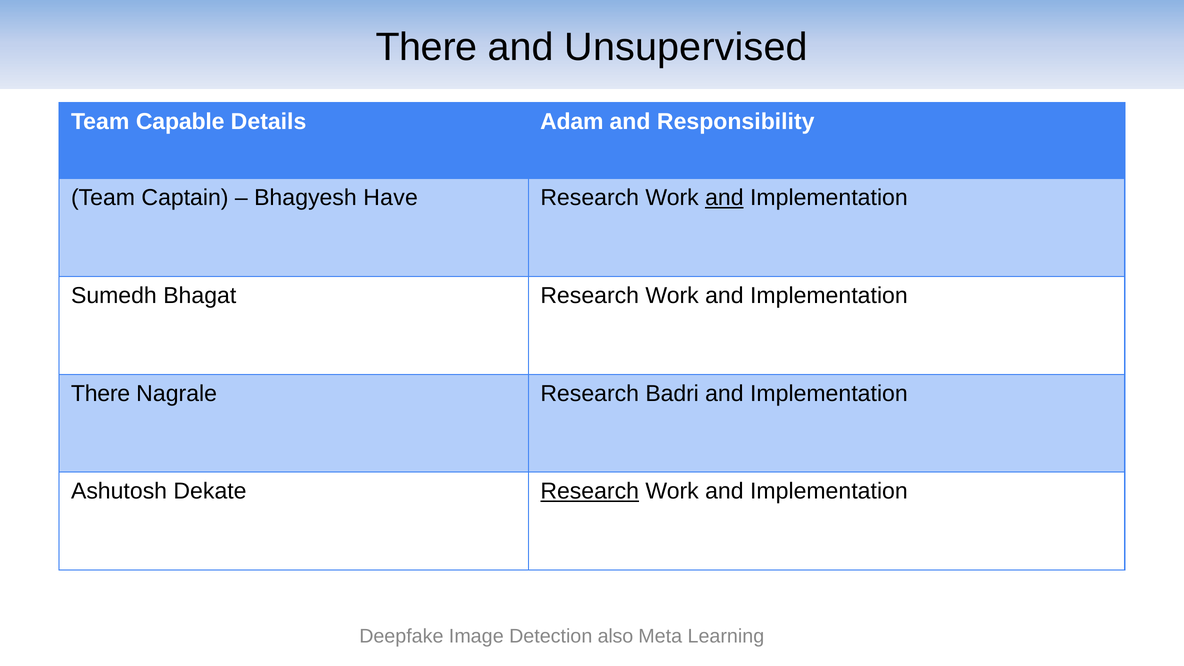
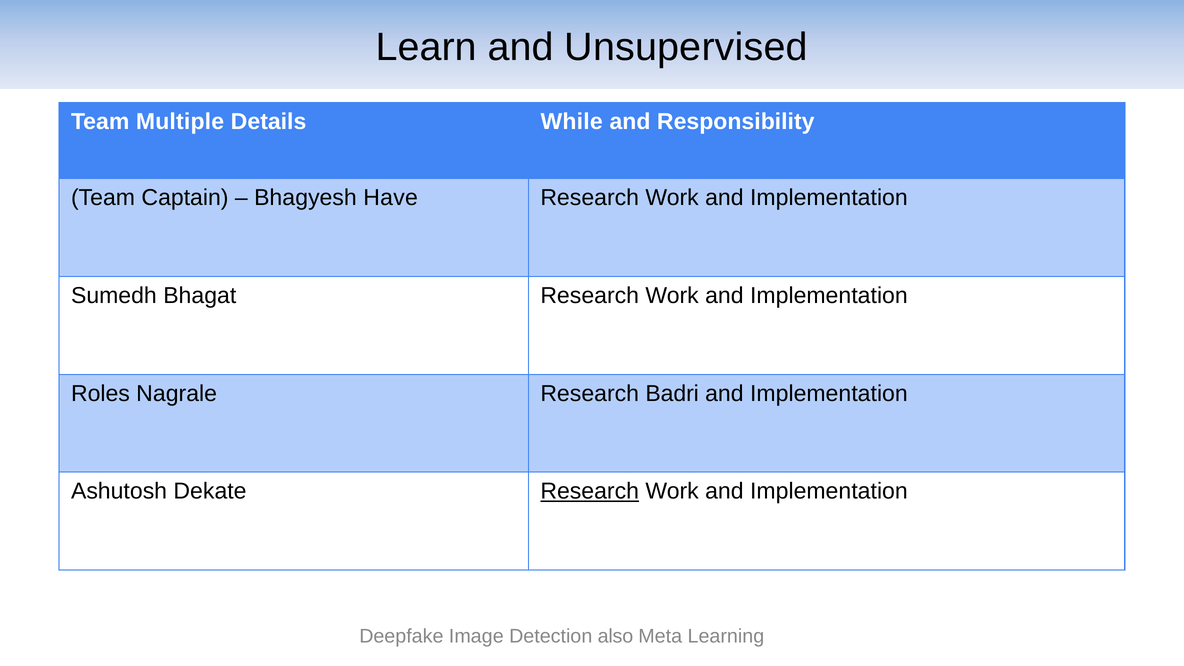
There at (426, 47): There -> Learn
Capable: Capable -> Multiple
Adam: Adam -> While
and at (724, 198) underline: present -> none
There at (101, 394): There -> Roles
